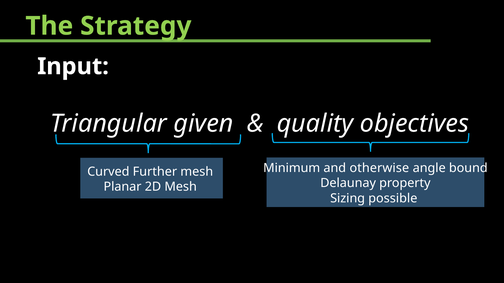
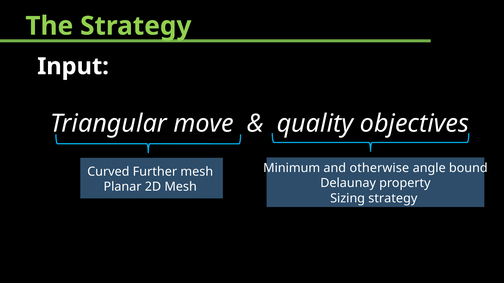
given: given -> move
Sizing possible: possible -> strategy
